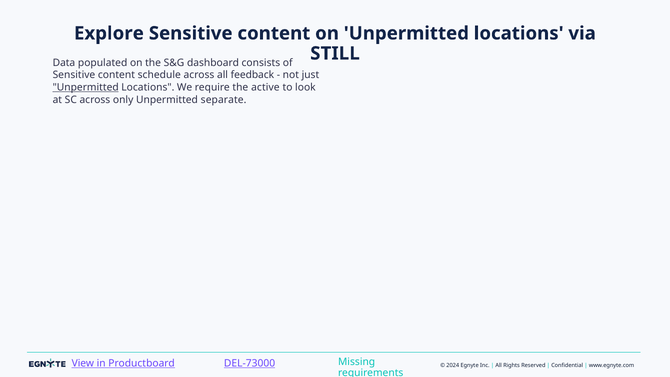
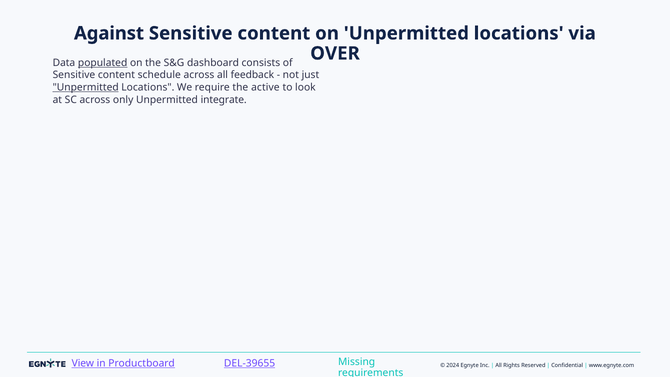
Explore: Explore -> Against
STILL: STILL -> OVER
populated underline: none -> present
separate: separate -> integrate
DEL-73000: DEL-73000 -> DEL-39655
